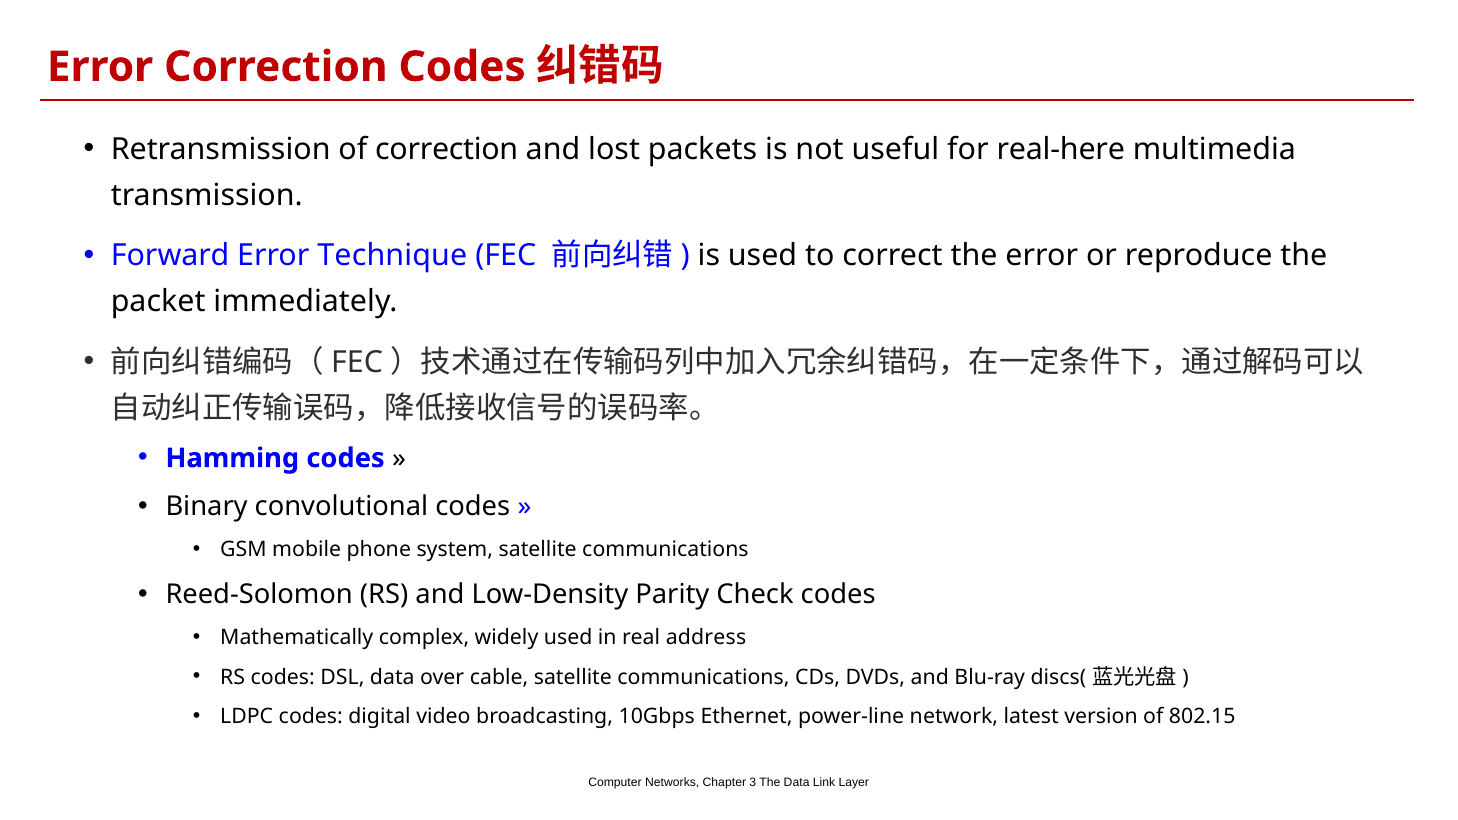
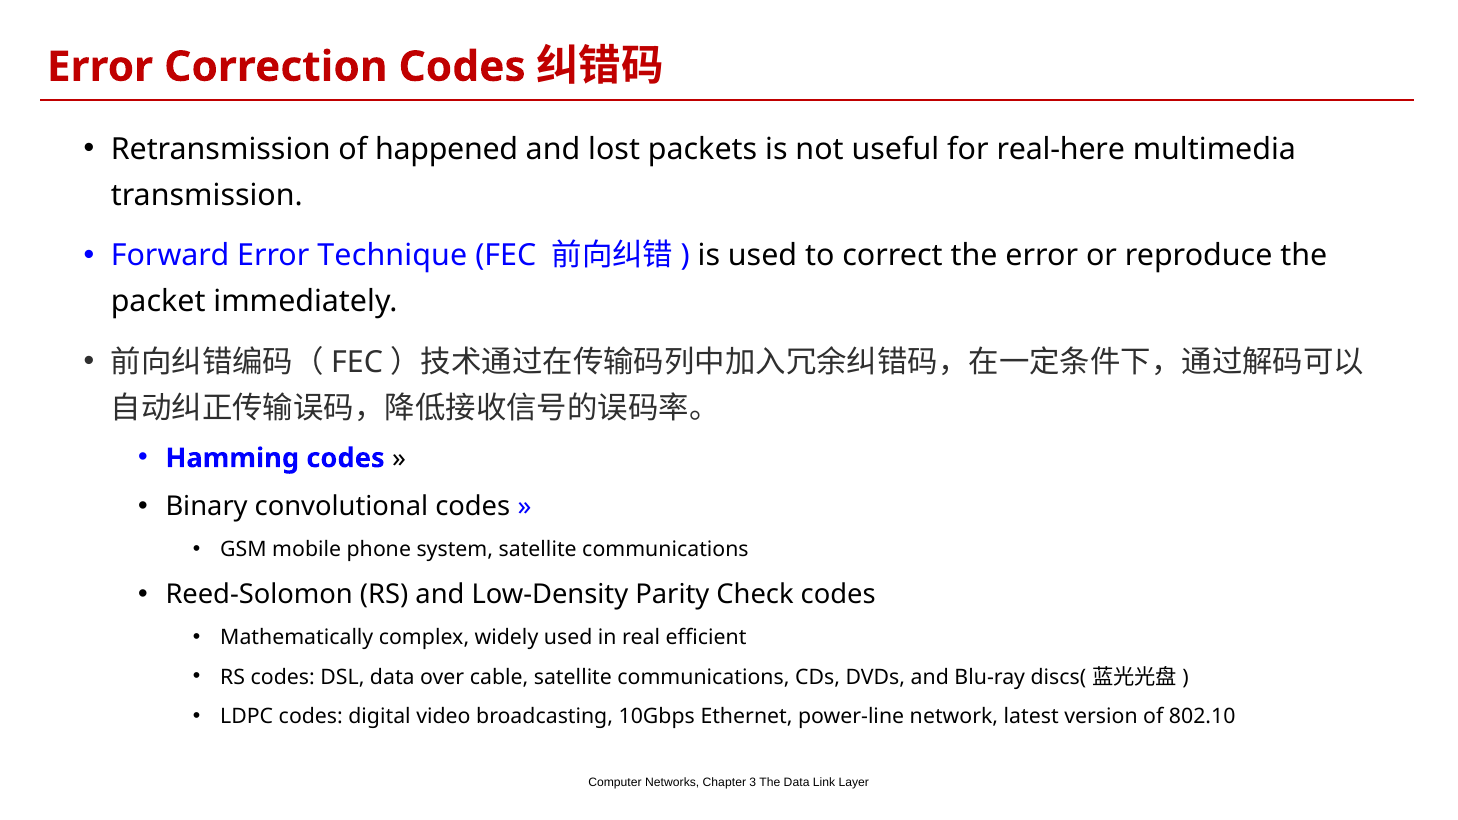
of correction: correction -> happened
address: address -> efficient
802.15: 802.15 -> 802.10
